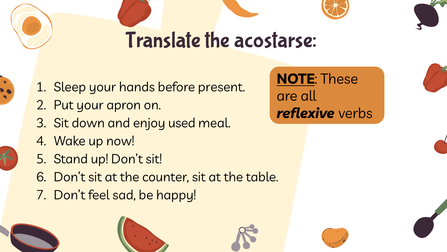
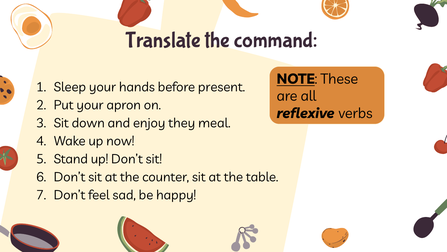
acostarse: acostarse -> command
used: used -> they
